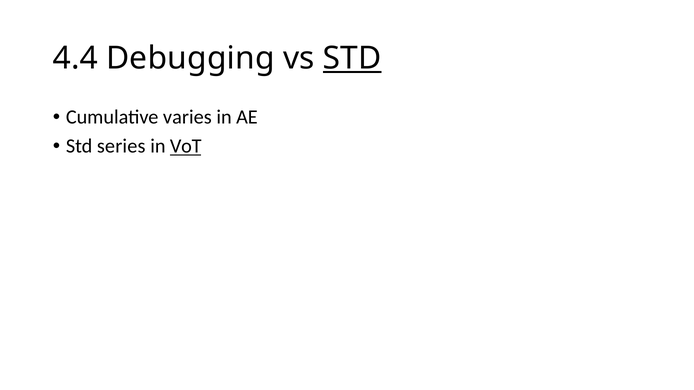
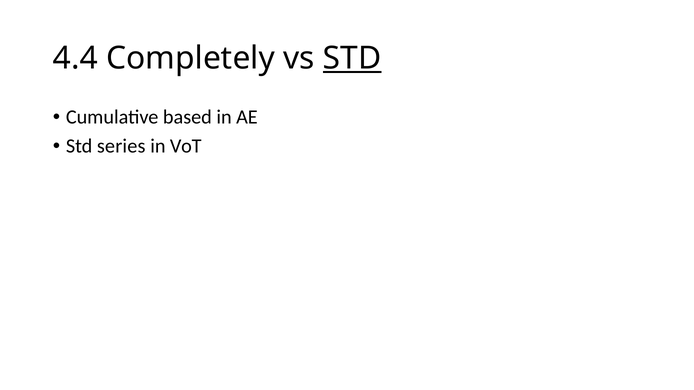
Debugging: Debugging -> Completely
varies: varies -> based
VoT underline: present -> none
